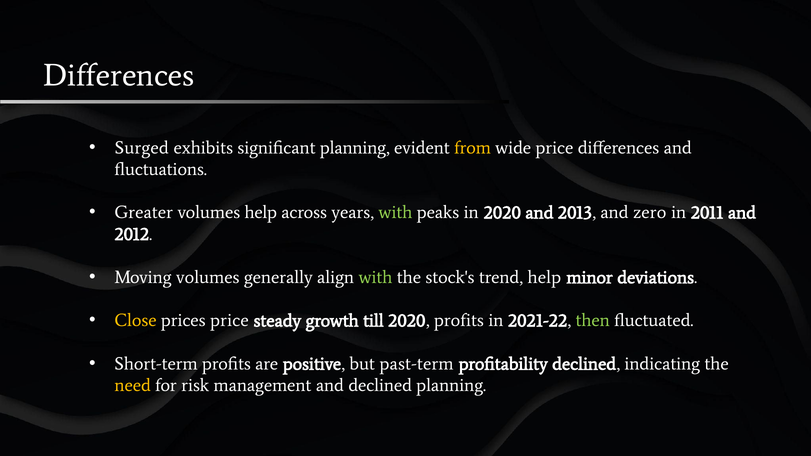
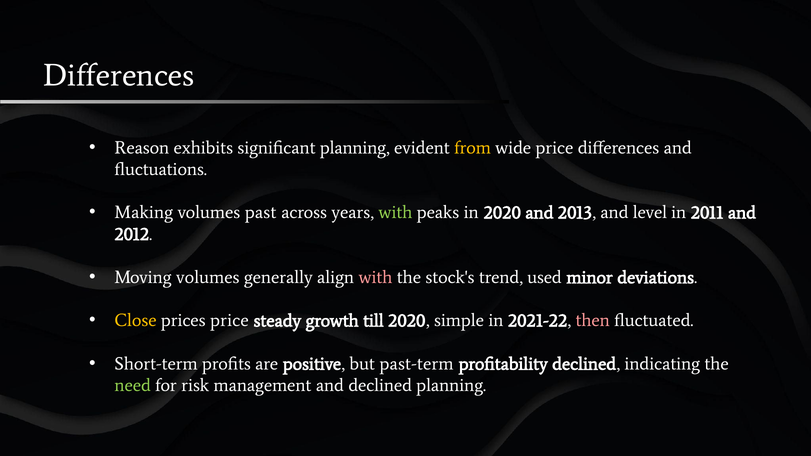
Surged: Surged -> Reason
Greater: Greater -> Making
volumes help: help -> past
zero: zero -> level
with at (375, 277) colour: light green -> pink
trend help: help -> used
2020 profits: profits -> simple
then colour: light green -> pink
need colour: yellow -> light green
